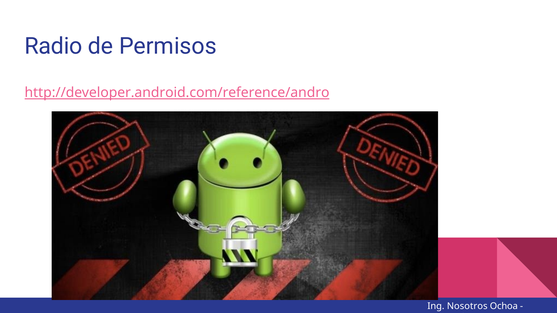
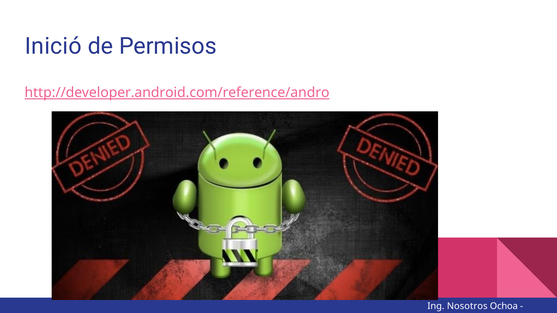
Radio: Radio -> Inició
